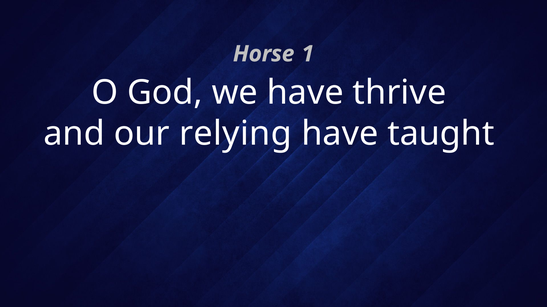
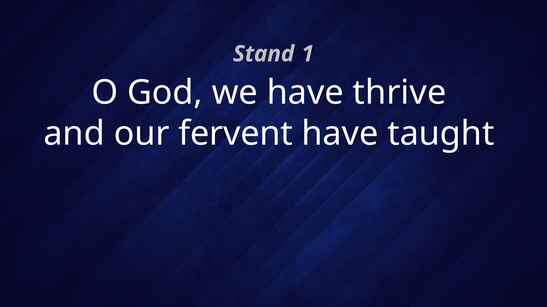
Horse: Horse -> Stand
relying: relying -> fervent
